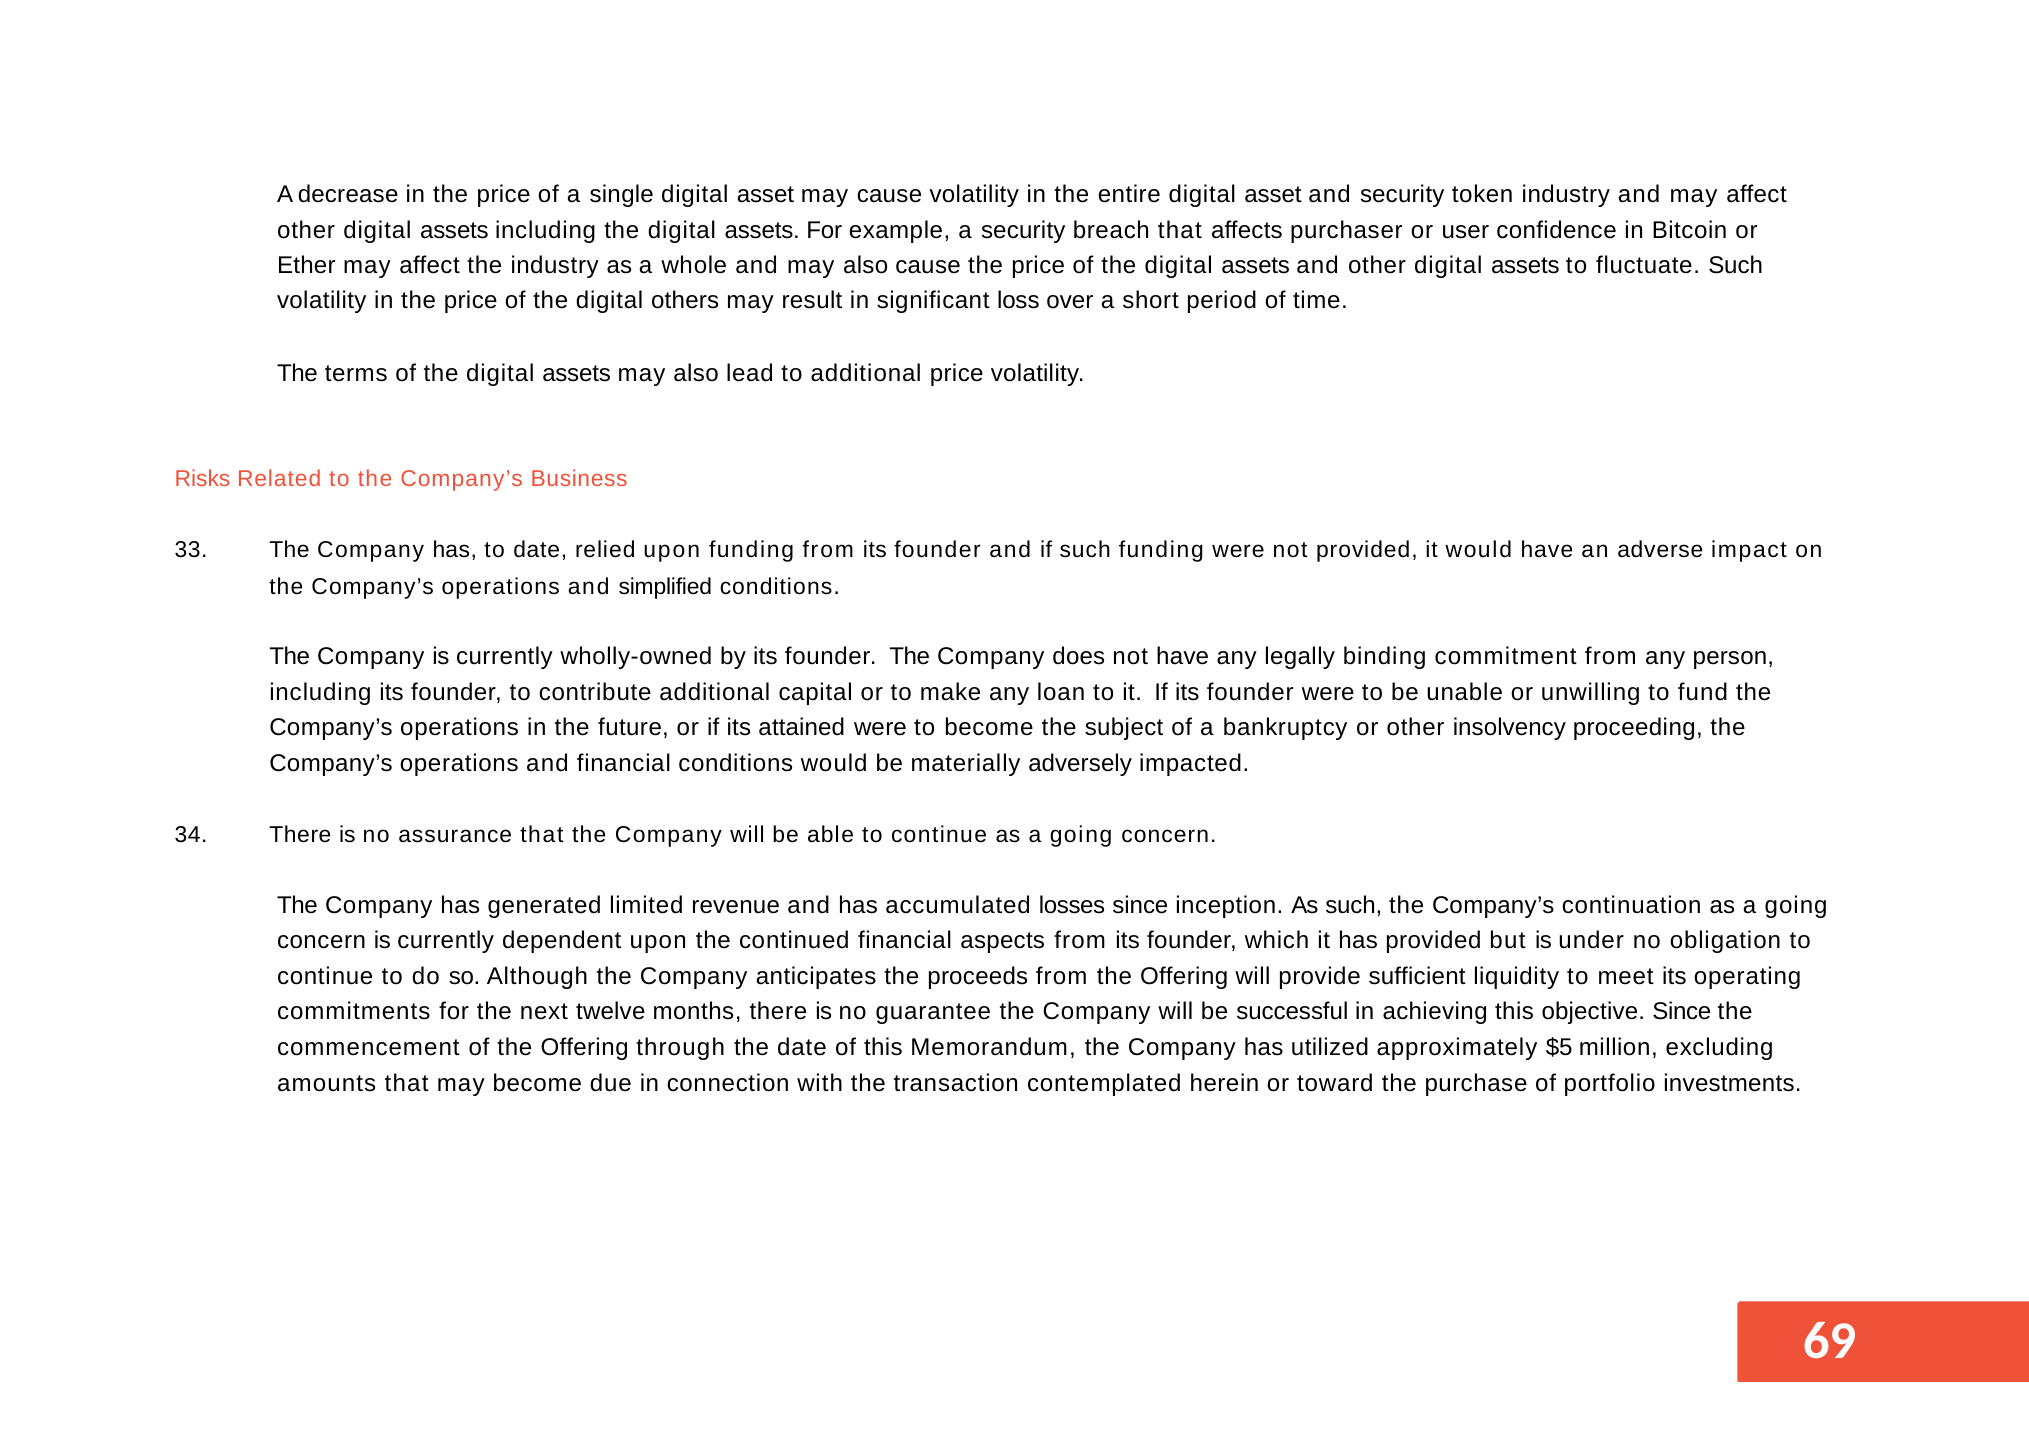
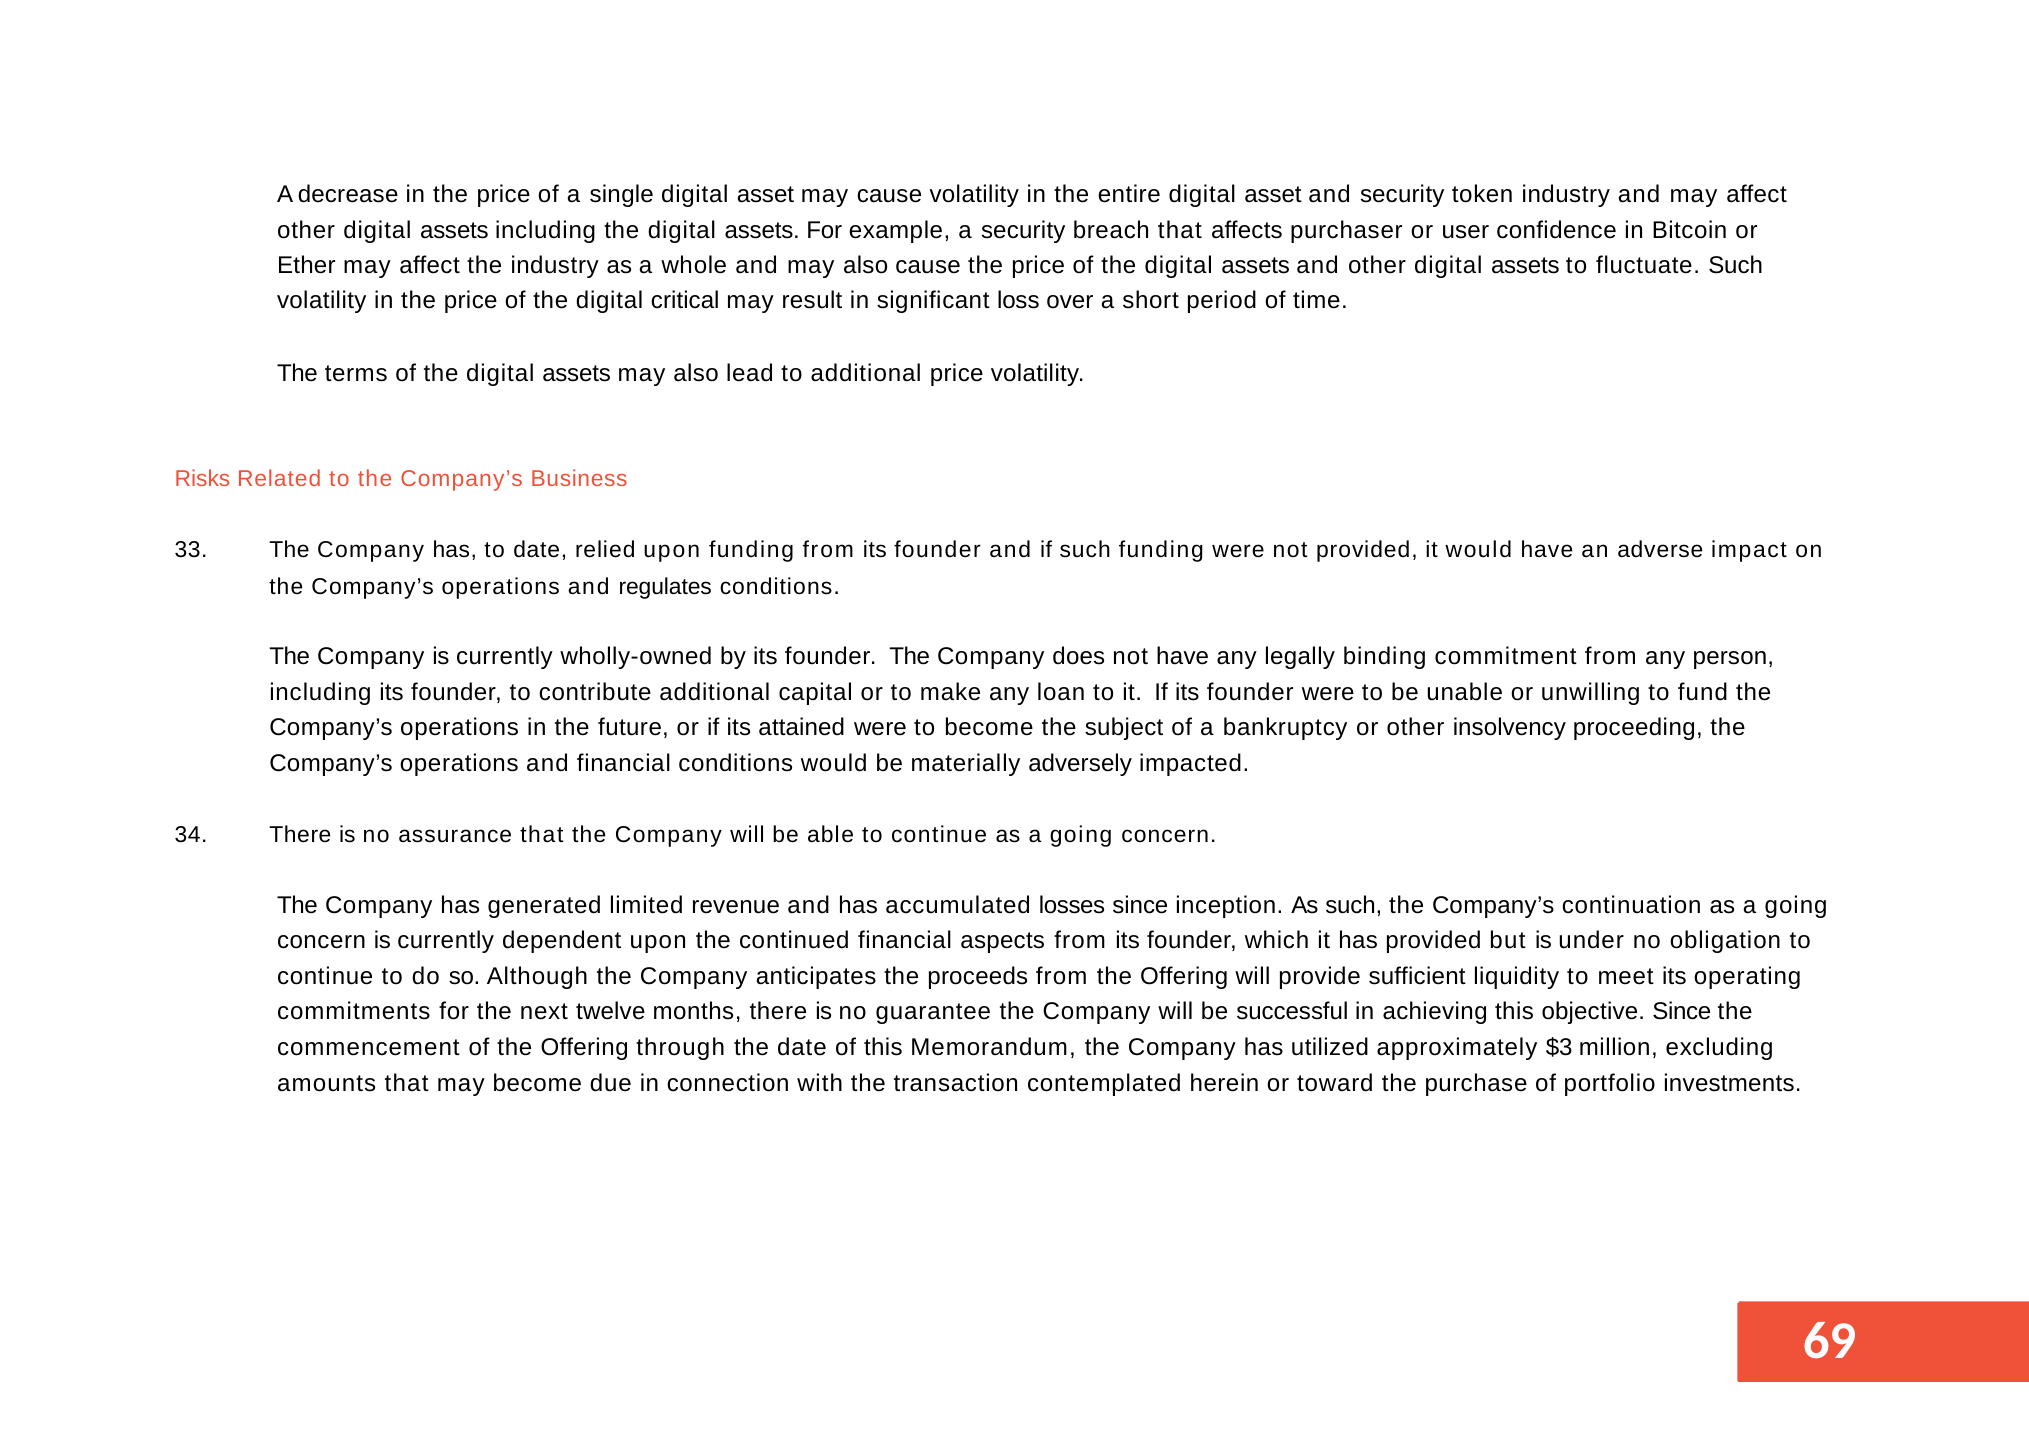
others: others -> critical
simplified: simplified -> regulates
$5: $5 -> $3
